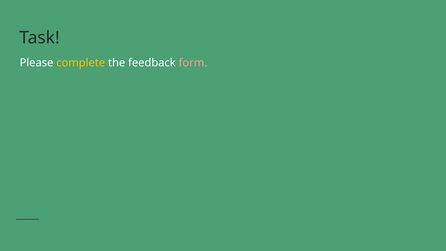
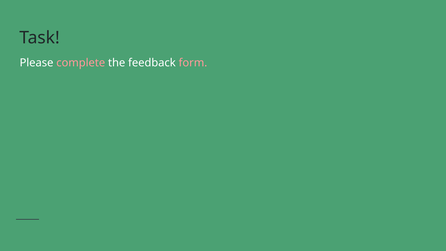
complete colour: yellow -> pink
